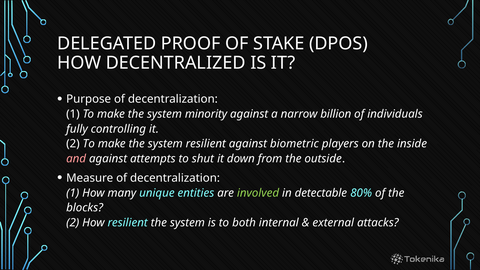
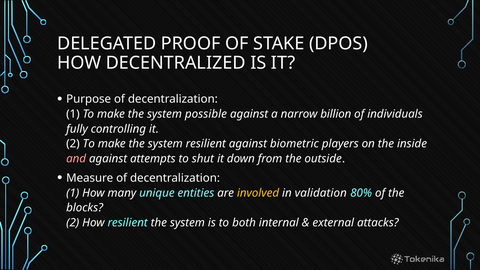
minority: minority -> possible
involved colour: light green -> yellow
detectable: detectable -> validation
